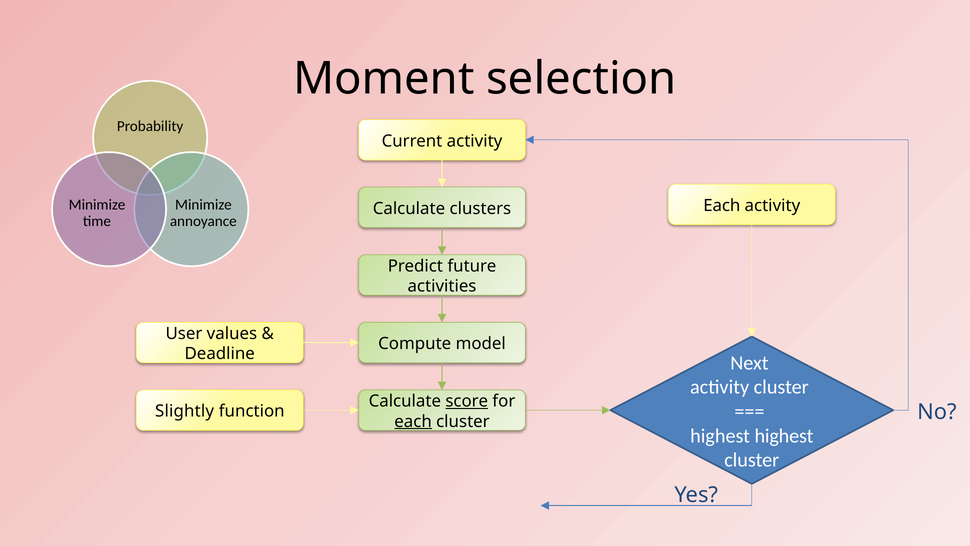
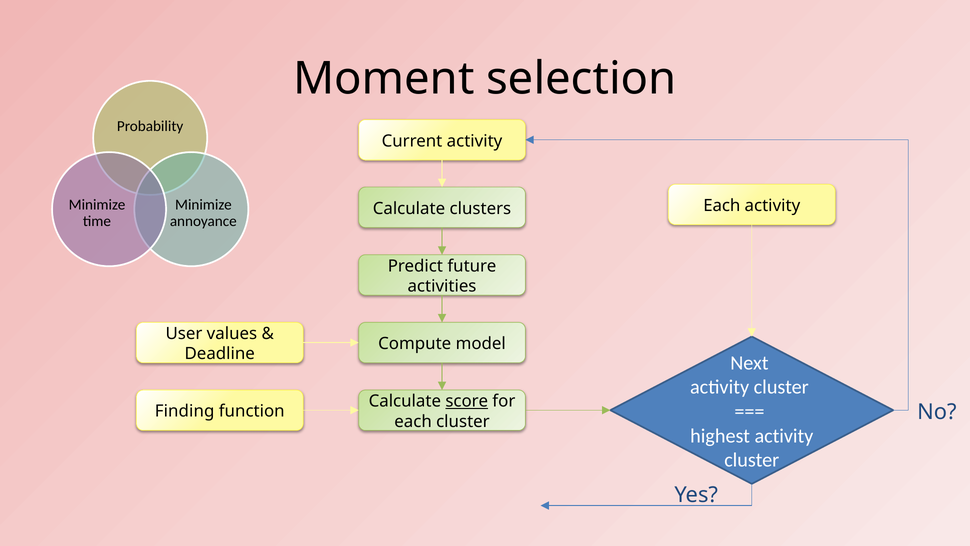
Slightly: Slightly -> Finding
each at (413, 421) underline: present -> none
highest highest: highest -> activity
